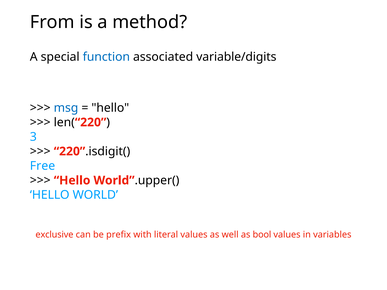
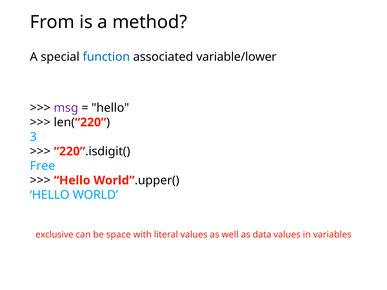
variable/digits: variable/digits -> variable/lower
msg colour: blue -> purple
prefix: prefix -> space
bool: bool -> data
